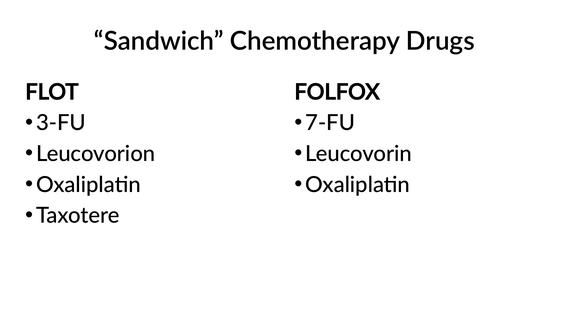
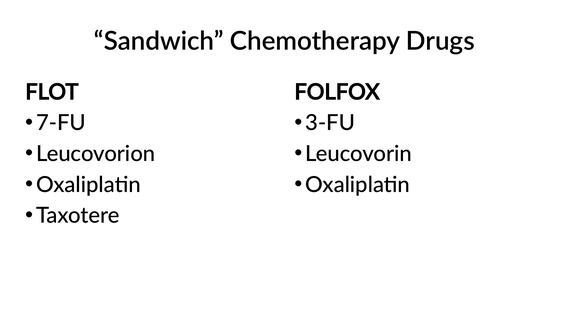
3-FU: 3-FU -> 7-FU
7-FU: 7-FU -> 3-FU
